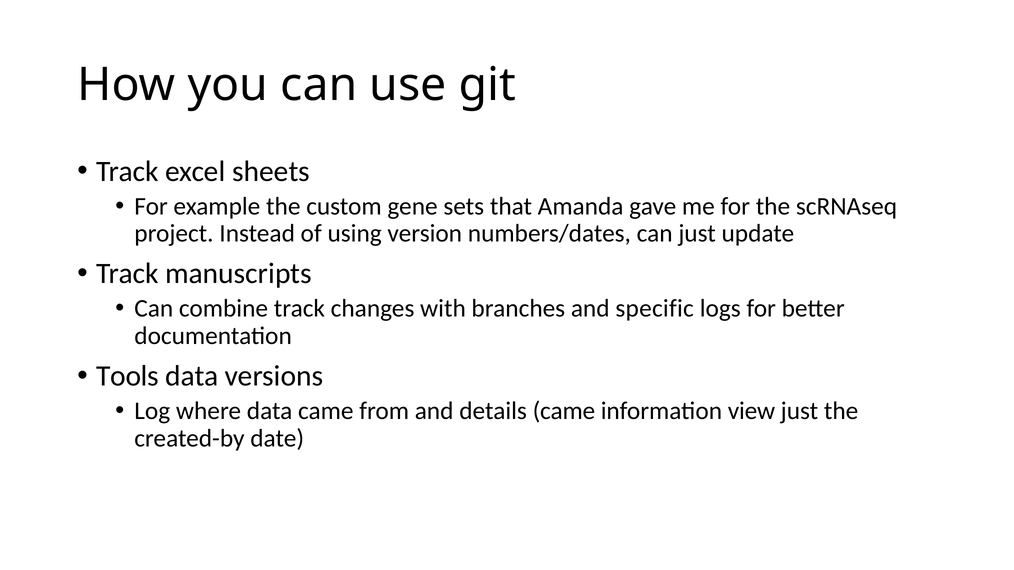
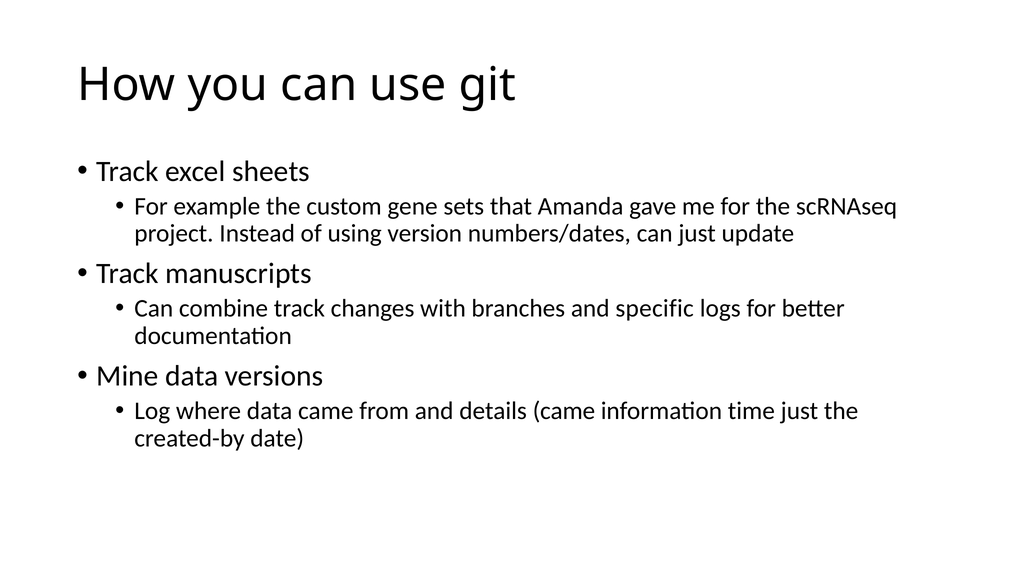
Tools: Tools -> Mine
view: view -> time
